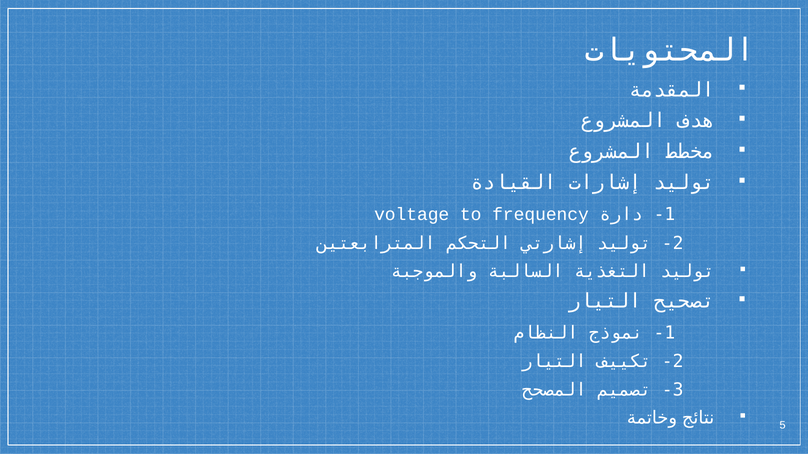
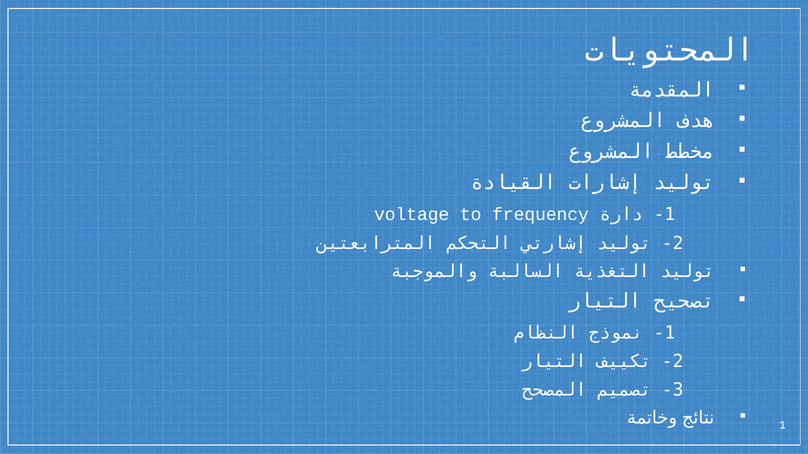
5 at (783, 426): 5 -> 1
